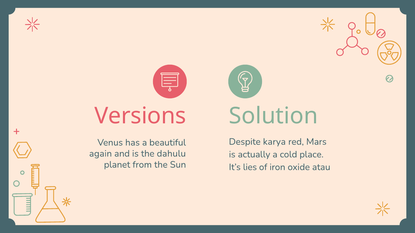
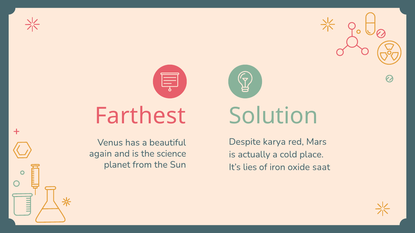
Versions: Versions -> Farthest
dahulu: dahulu -> science
atau: atau -> saat
